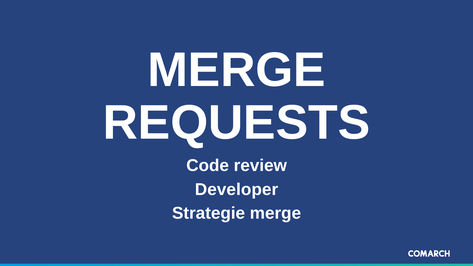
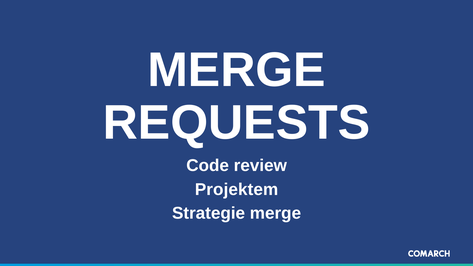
Developer: Developer -> Projektem
